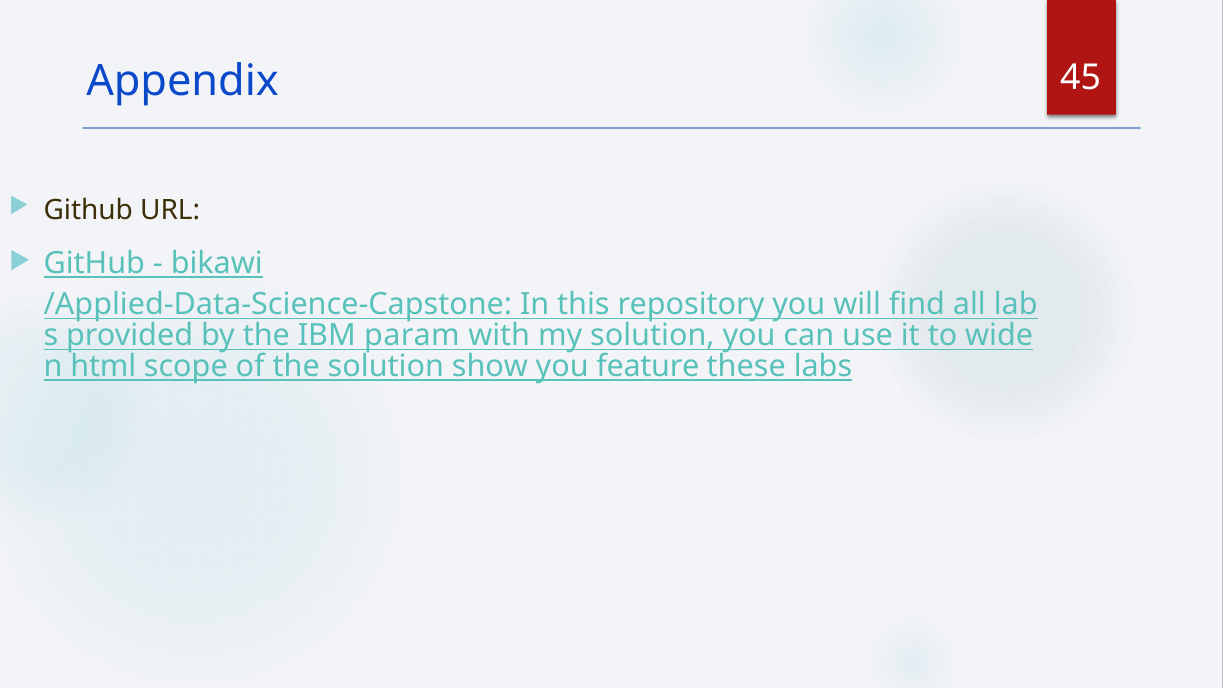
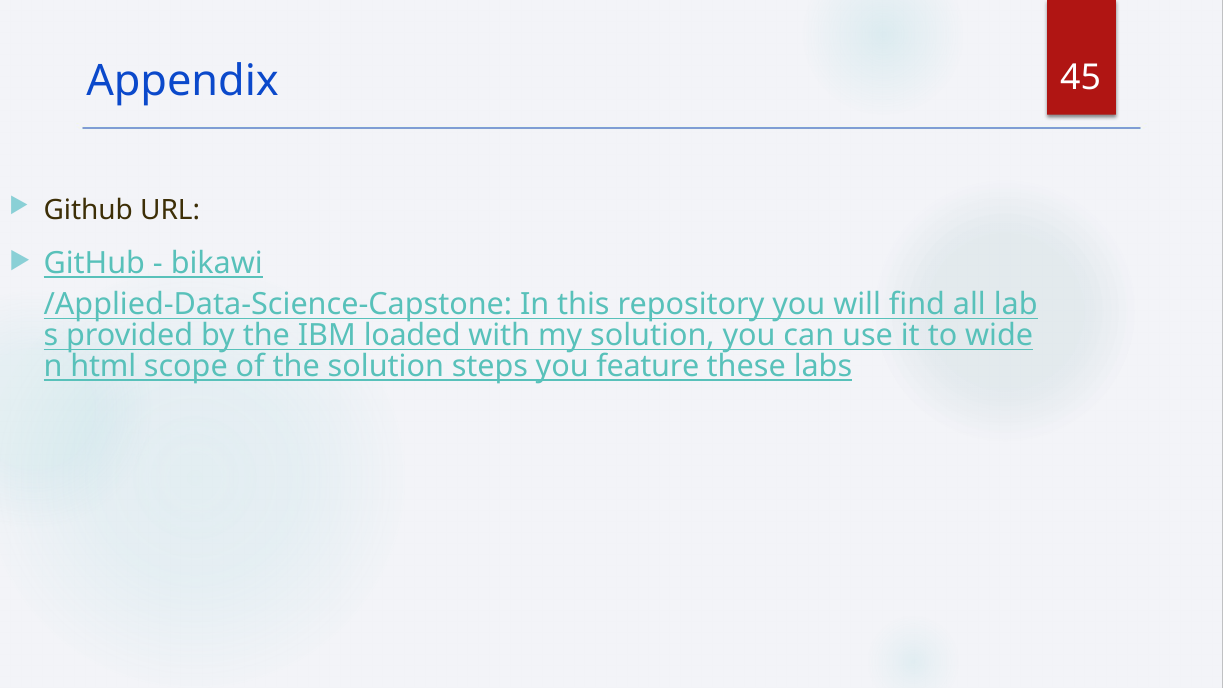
param: param -> loaded
show: show -> steps
